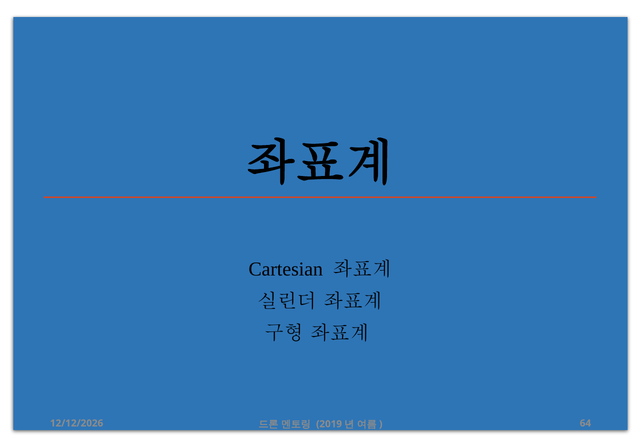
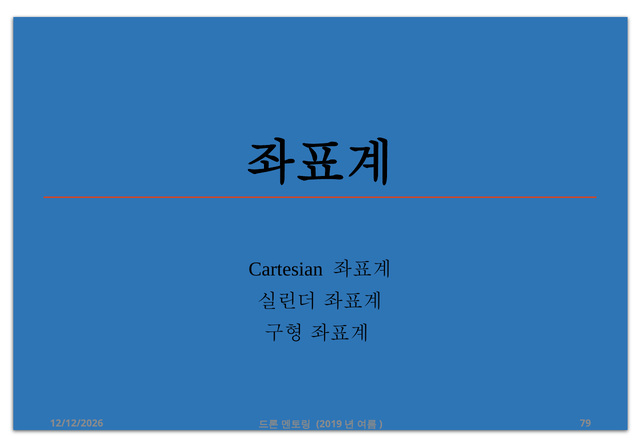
64: 64 -> 79
